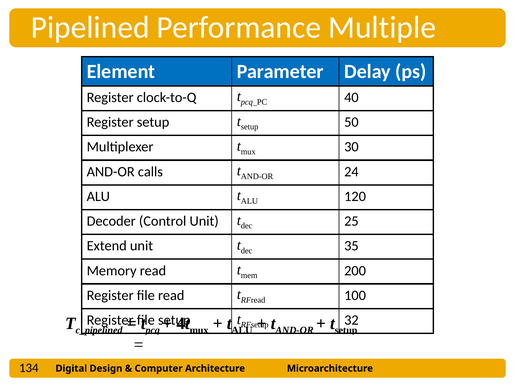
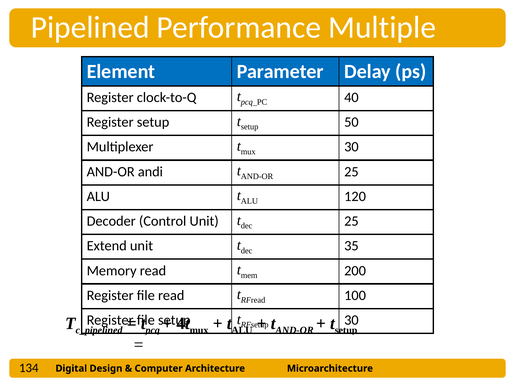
calls: calls -> andi
AND-OR 24: 24 -> 25
32 at (351, 320): 32 -> 30
